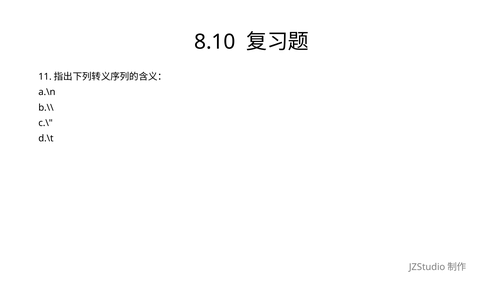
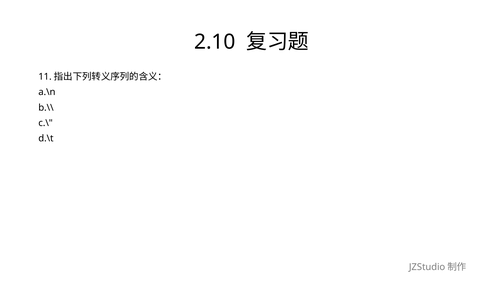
8.10: 8.10 -> 2.10
